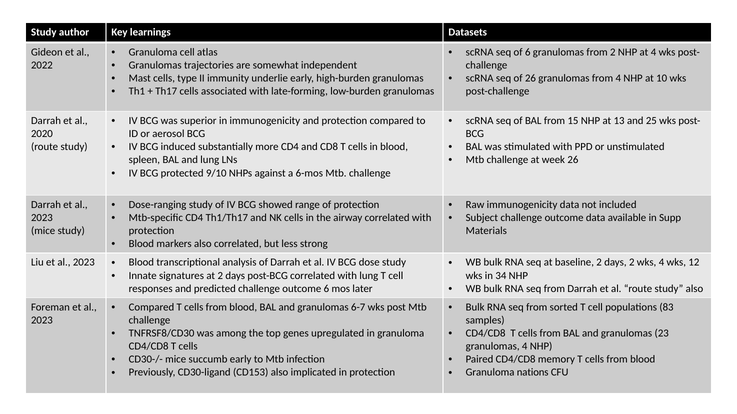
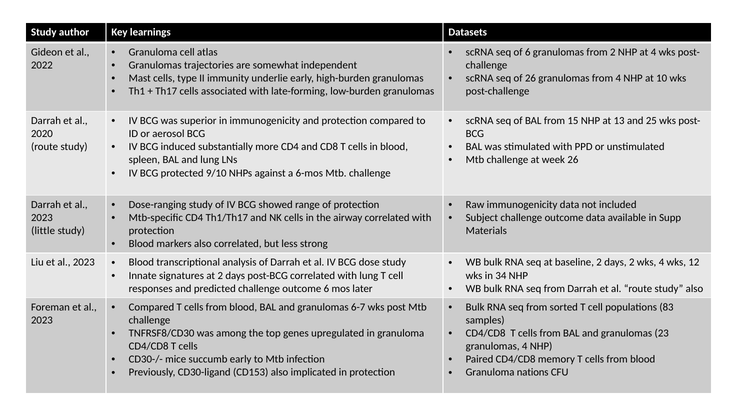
mice at (43, 231): mice -> little
